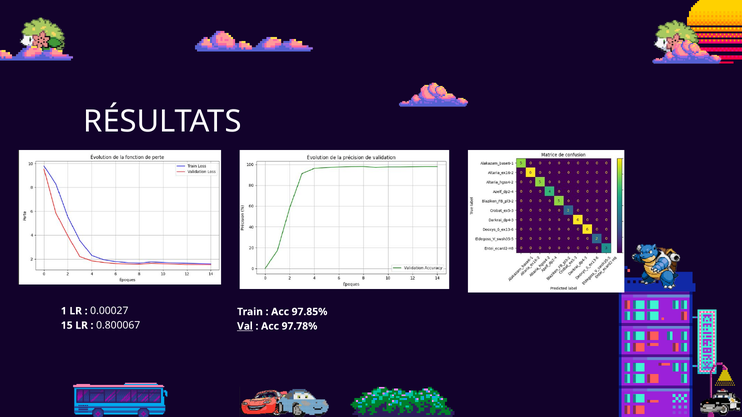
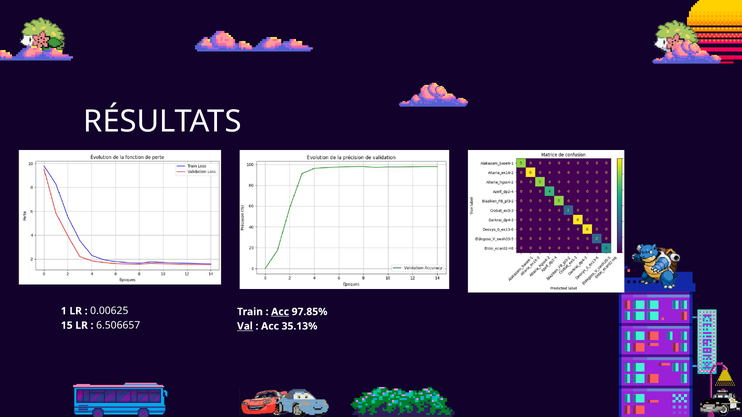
0.00027: 0.00027 -> 0.00625
Acc at (280, 312) underline: none -> present
0.800067: 0.800067 -> 6.506657
97.78%: 97.78% -> 35.13%
